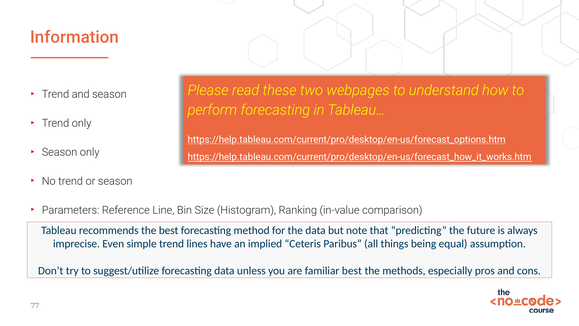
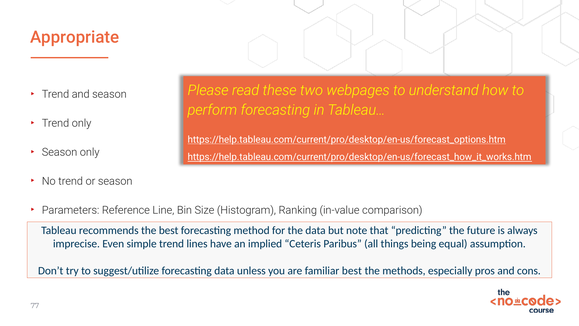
Information: Information -> Appropriate
